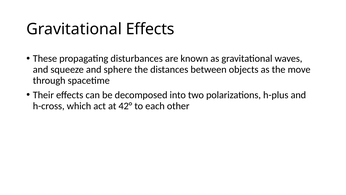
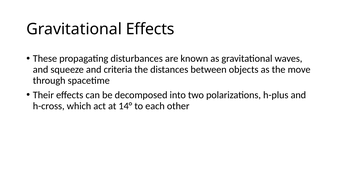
sphere: sphere -> criteria
42°: 42° -> 14°
